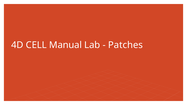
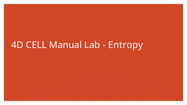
Patches: Patches -> Entropy
